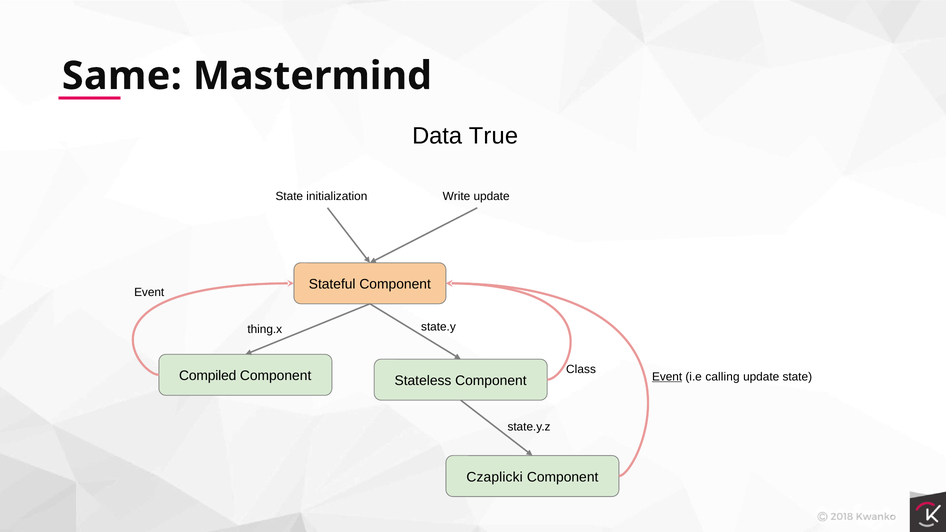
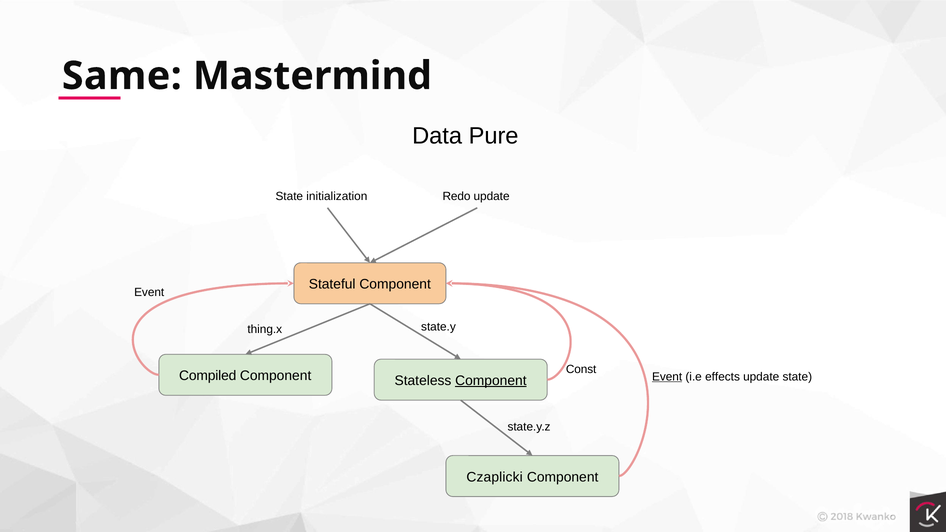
True: True -> Pure
Write: Write -> Redo
Class: Class -> Const
calling: calling -> effects
Component at (491, 381) underline: none -> present
